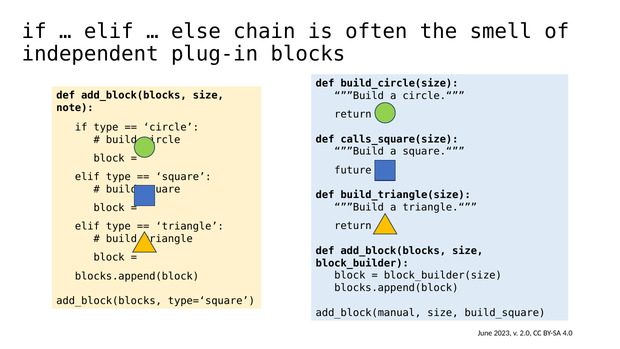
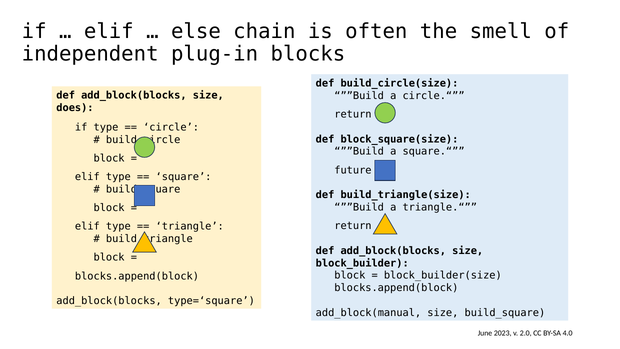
note: note -> does
calls_square(size: calls_square(size -> block_square(size
